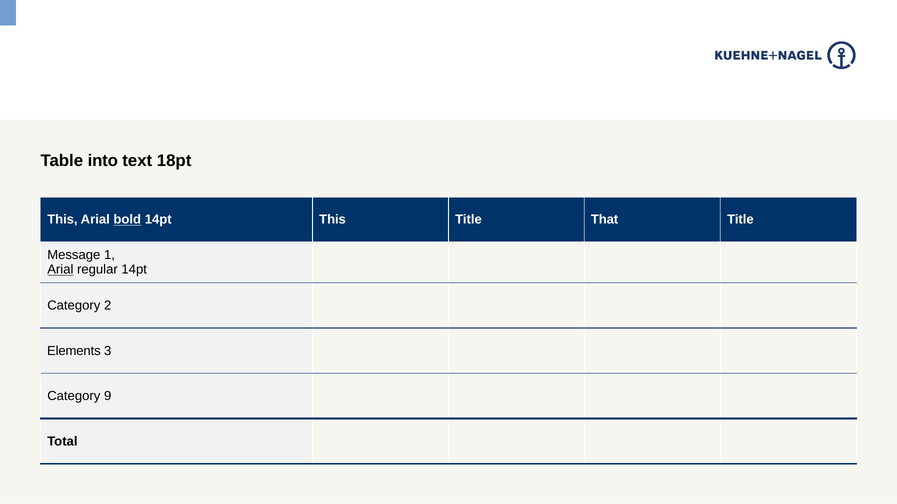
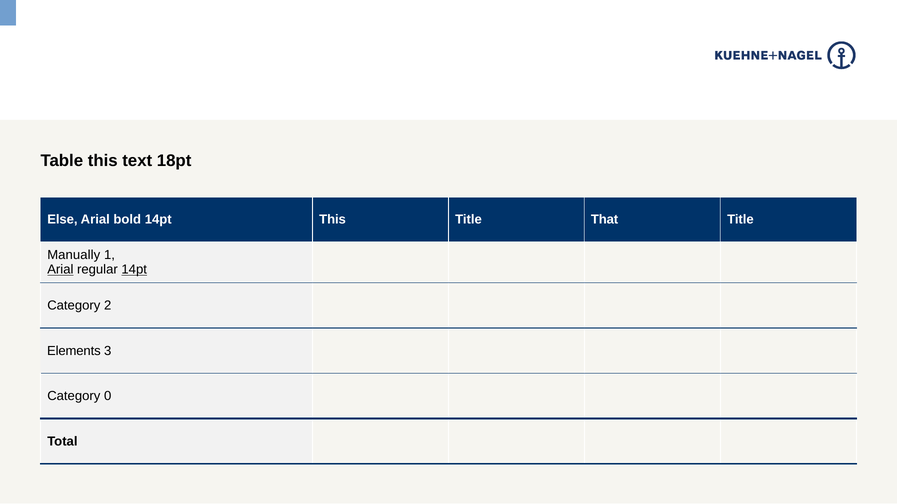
Table into: into -> this
This at (62, 220): This -> Else
bold underline: present -> none
Message: Message -> Manually
14pt at (134, 270) underline: none -> present
9: 9 -> 0
